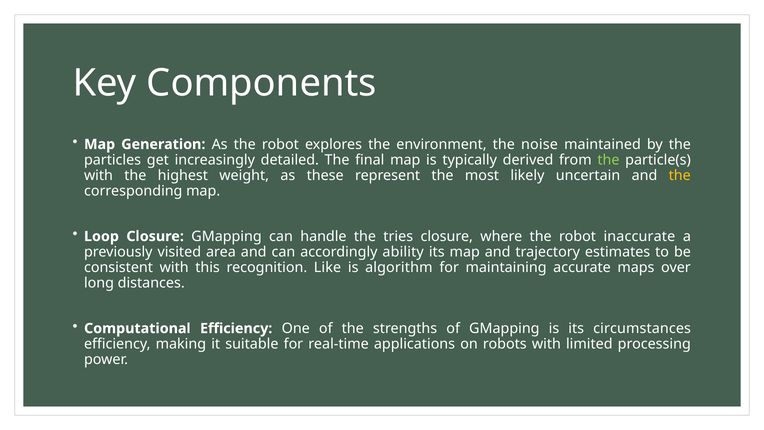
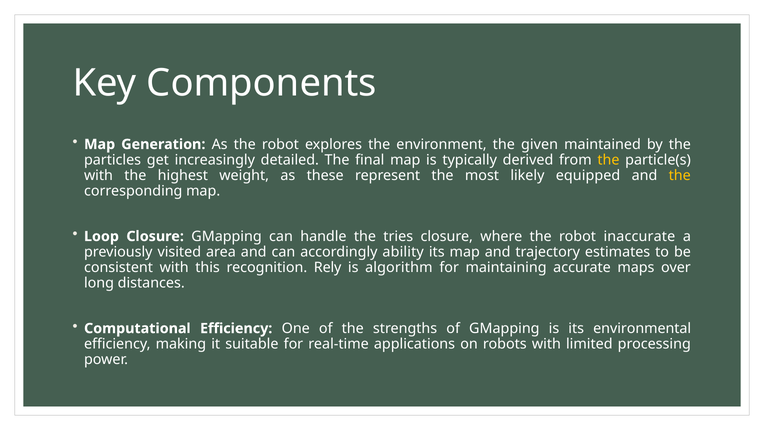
noise: noise -> given
the at (608, 160) colour: light green -> yellow
uncertain: uncertain -> equipped
Like: Like -> Rely
circumstances: circumstances -> environmental
